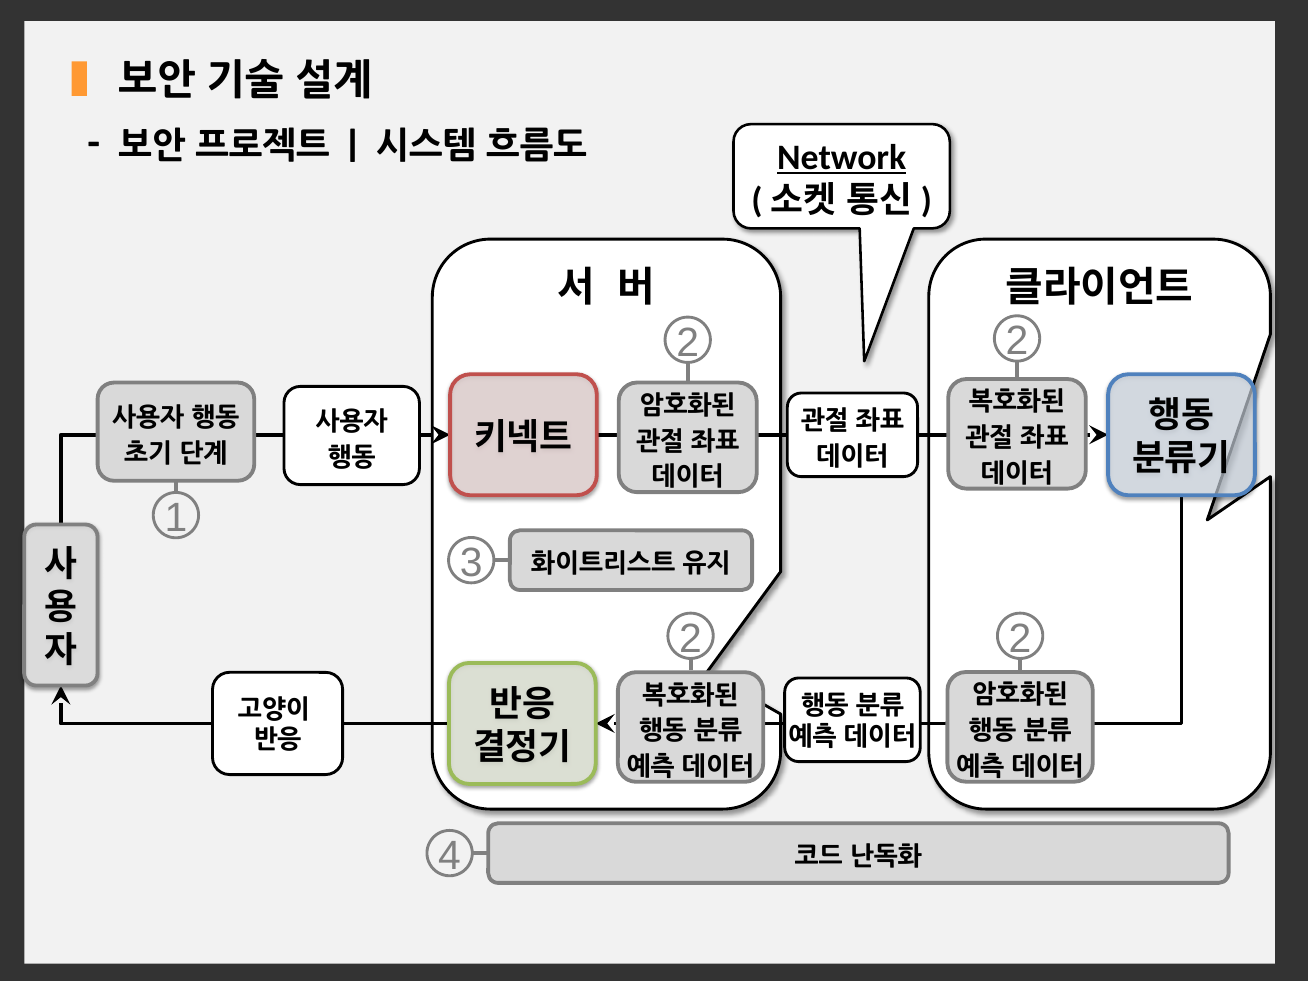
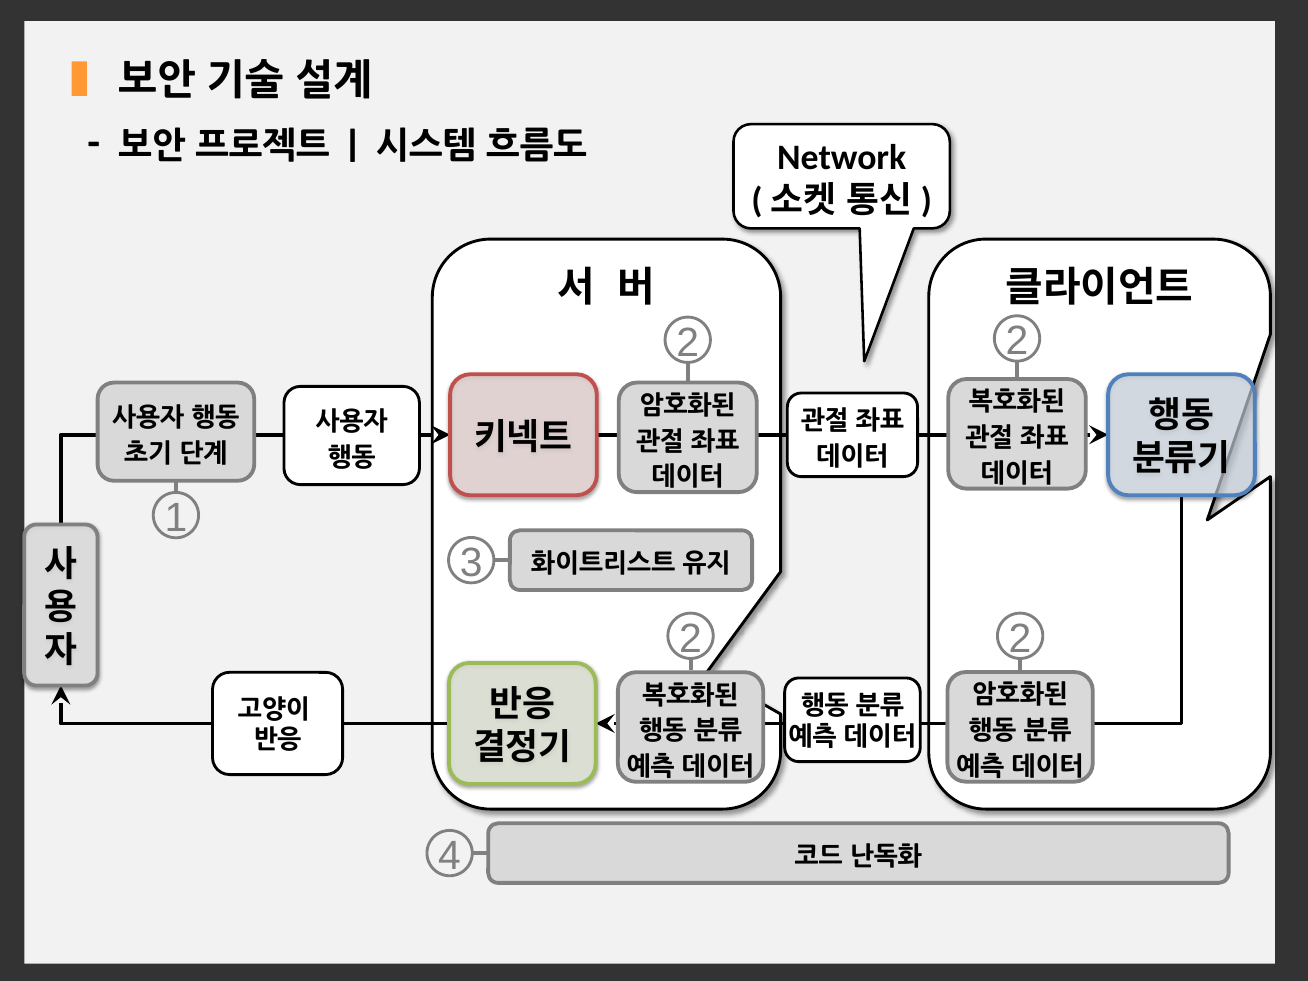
Network underline: present -> none
